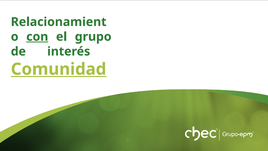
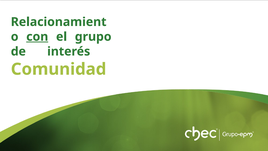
Comunidad underline: present -> none
